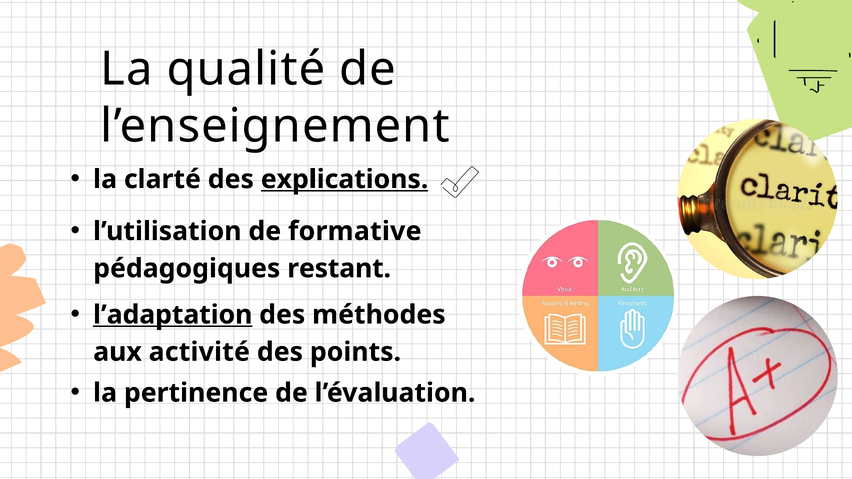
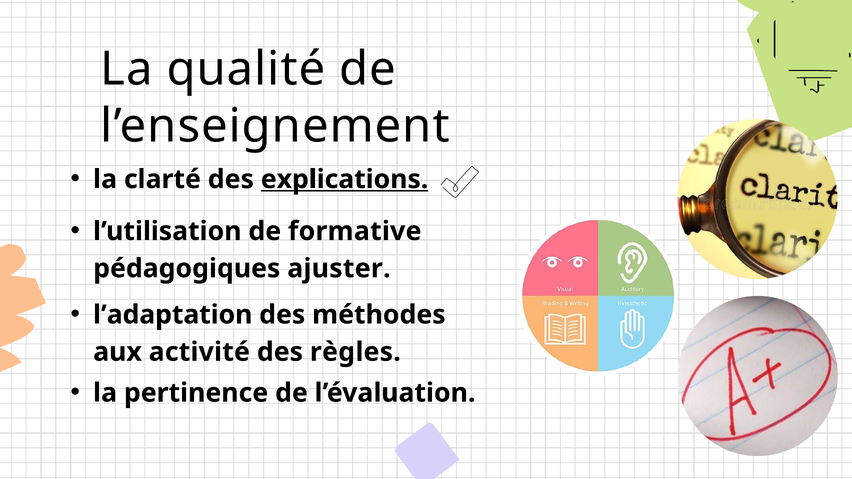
restant: restant -> ajuster
l’adaptation underline: present -> none
points: points -> règles
